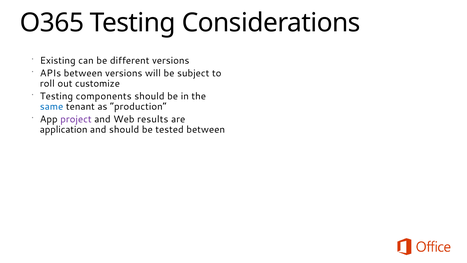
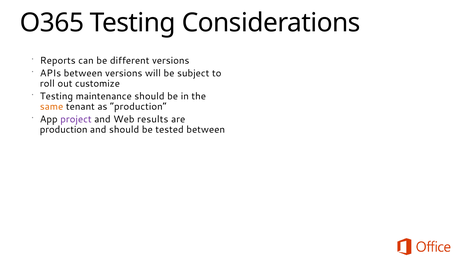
Existing: Existing -> Reports
components: components -> maintenance
same colour: blue -> orange
application at (64, 130): application -> production
